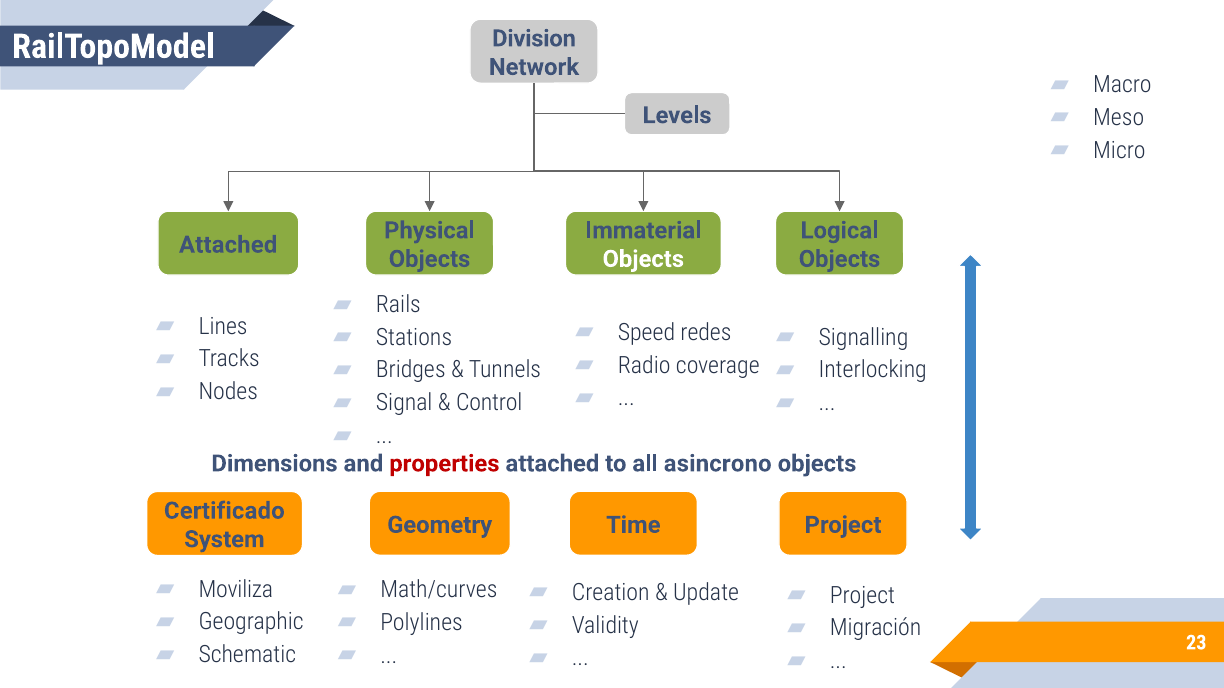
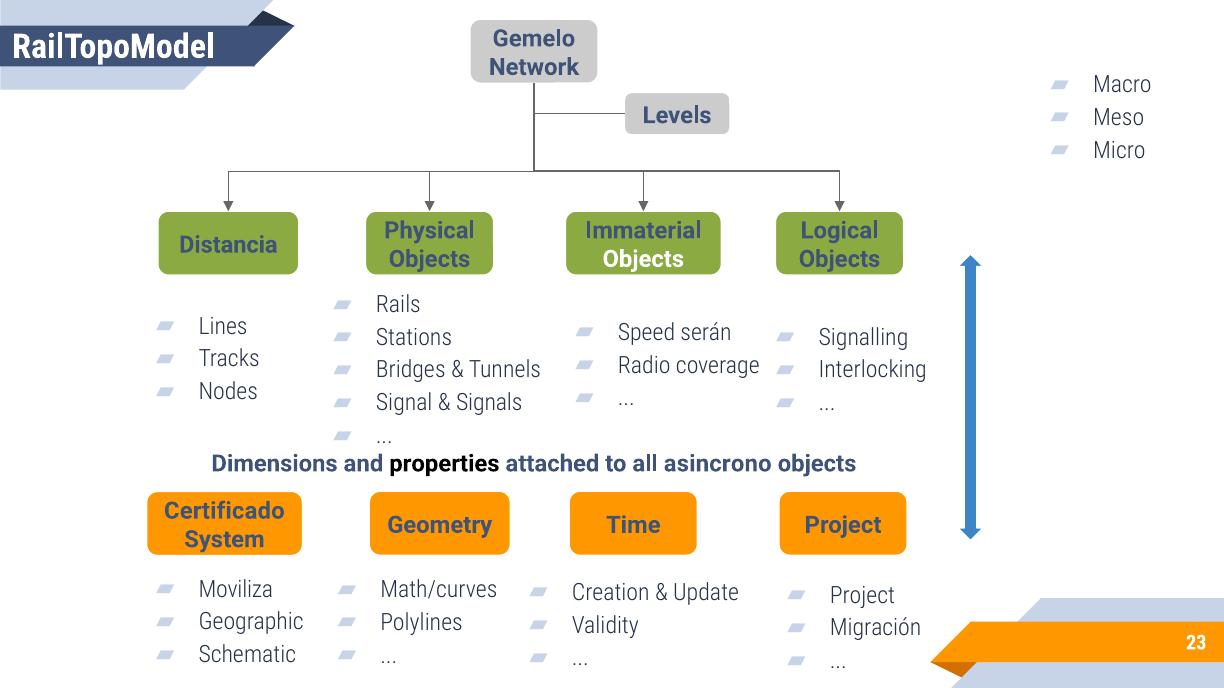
Division: Division -> Gemelo
Attached at (228, 245): Attached -> Distancia
redes: redes -> serán
Control: Control -> Signals
properties colour: red -> black
